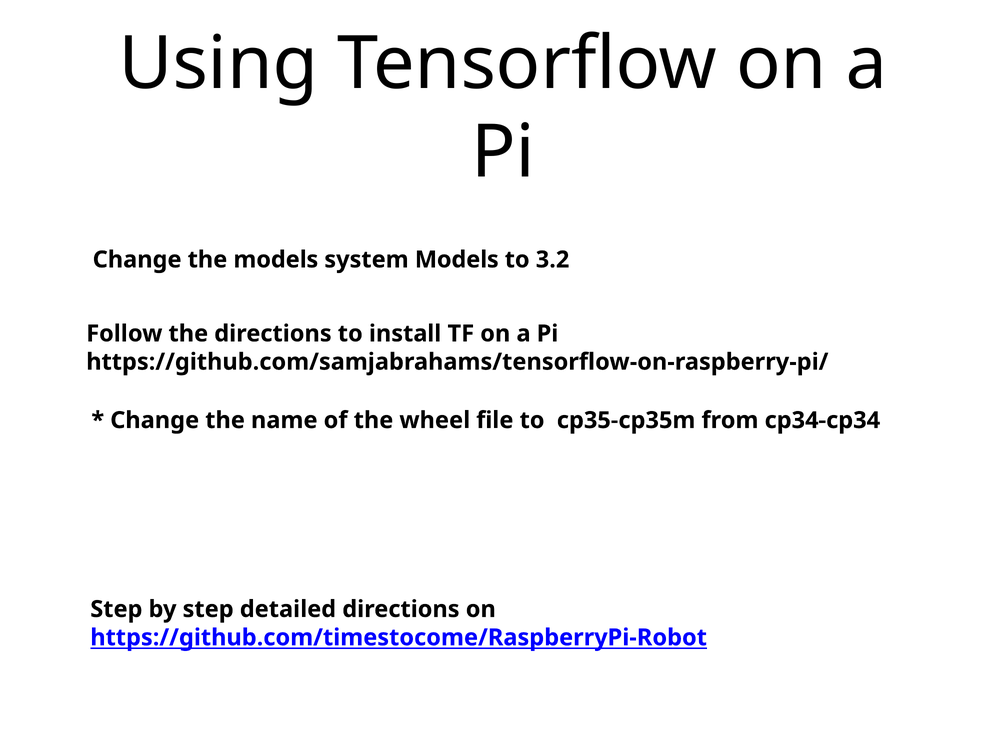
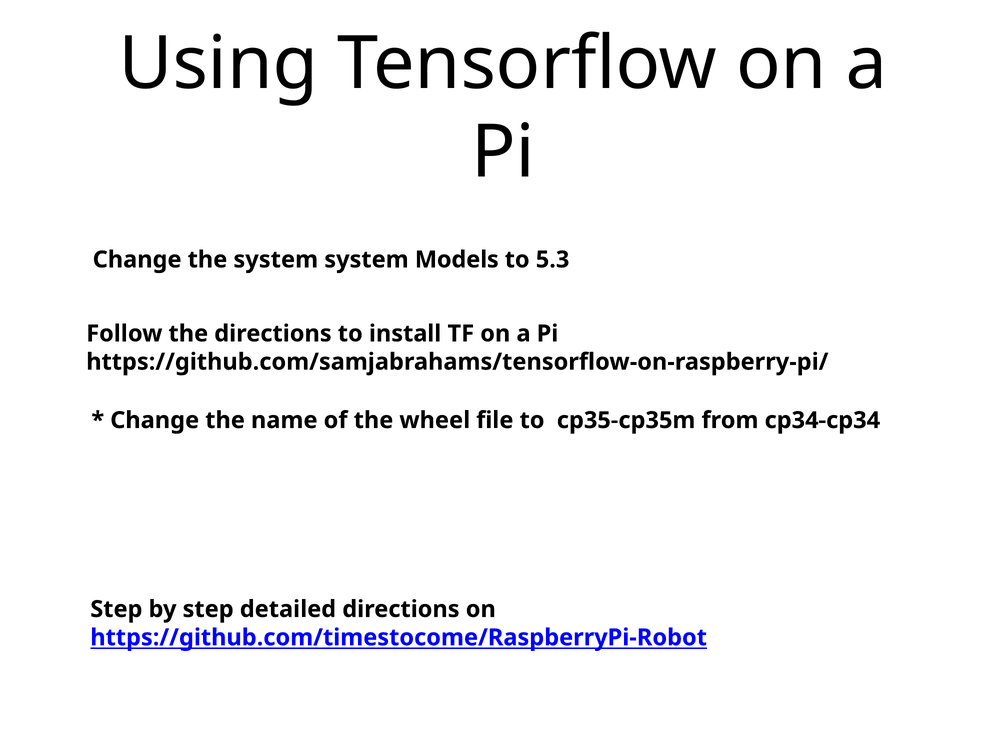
the models: models -> system
3.2: 3.2 -> 5.3
